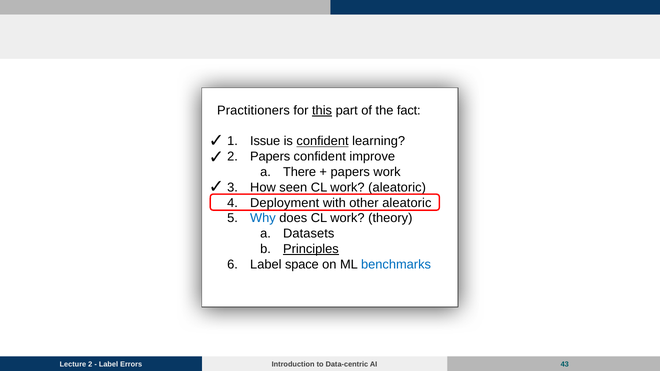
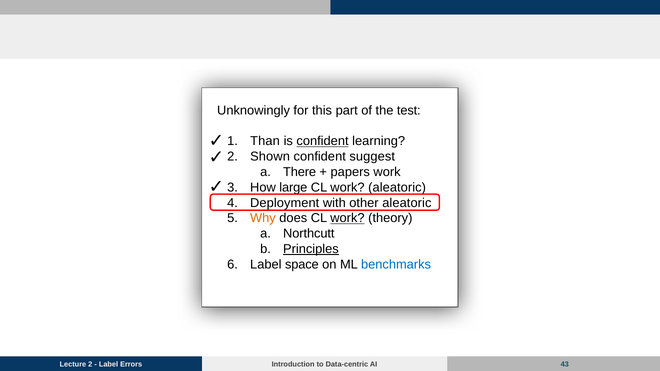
Practitioners: Practitioners -> Unknowingly
this underline: present -> none
fact: fact -> test
Issue: Issue -> Than
Papers at (270, 157): Papers -> Shown
improve: improve -> suggest
seen: seen -> large
Why colour: blue -> orange
work at (347, 218) underline: none -> present
Datasets: Datasets -> Northcutt
